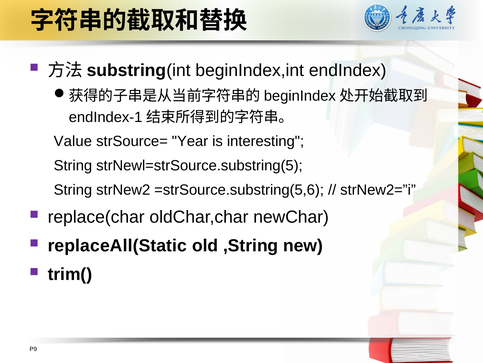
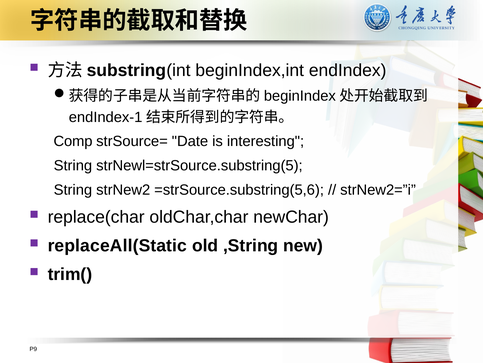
Value: Value -> Comp
Year: Year -> Date
